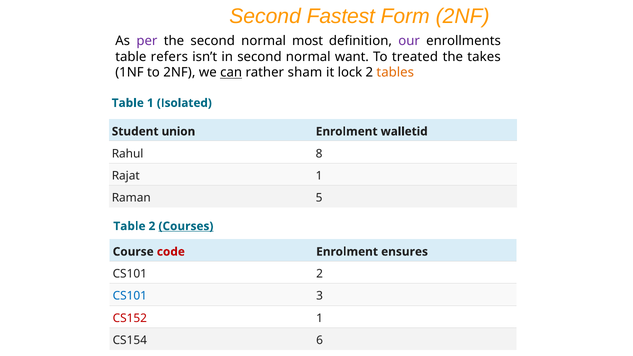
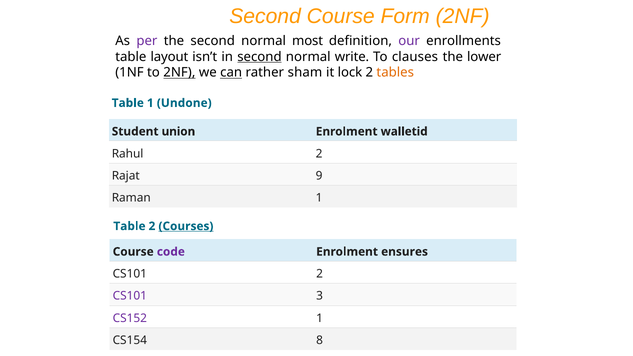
Second Fastest: Fastest -> Course
refers: refers -> layout
second at (259, 57) underline: none -> present
want: want -> write
treated: treated -> clauses
takes: takes -> lower
2NF at (179, 73) underline: none -> present
Isolated: Isolated -> Undone
Rahul 8: 8 -> 2
Rajat 1: 1 -> 9
Raman 5: 5 -> 1
code colour: red -> purple
CS101 at (130, 296) colour: blue -> purple
CS152 colour: red -> purple
6: 6 -> 8
